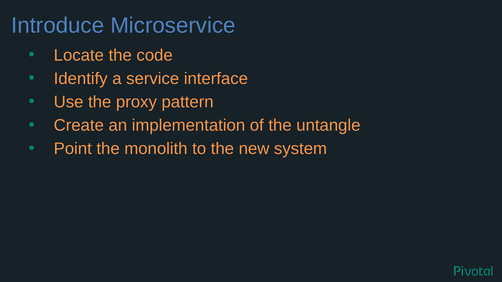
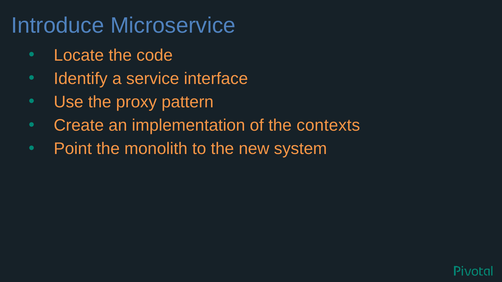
untangle: untangle -> contexts
